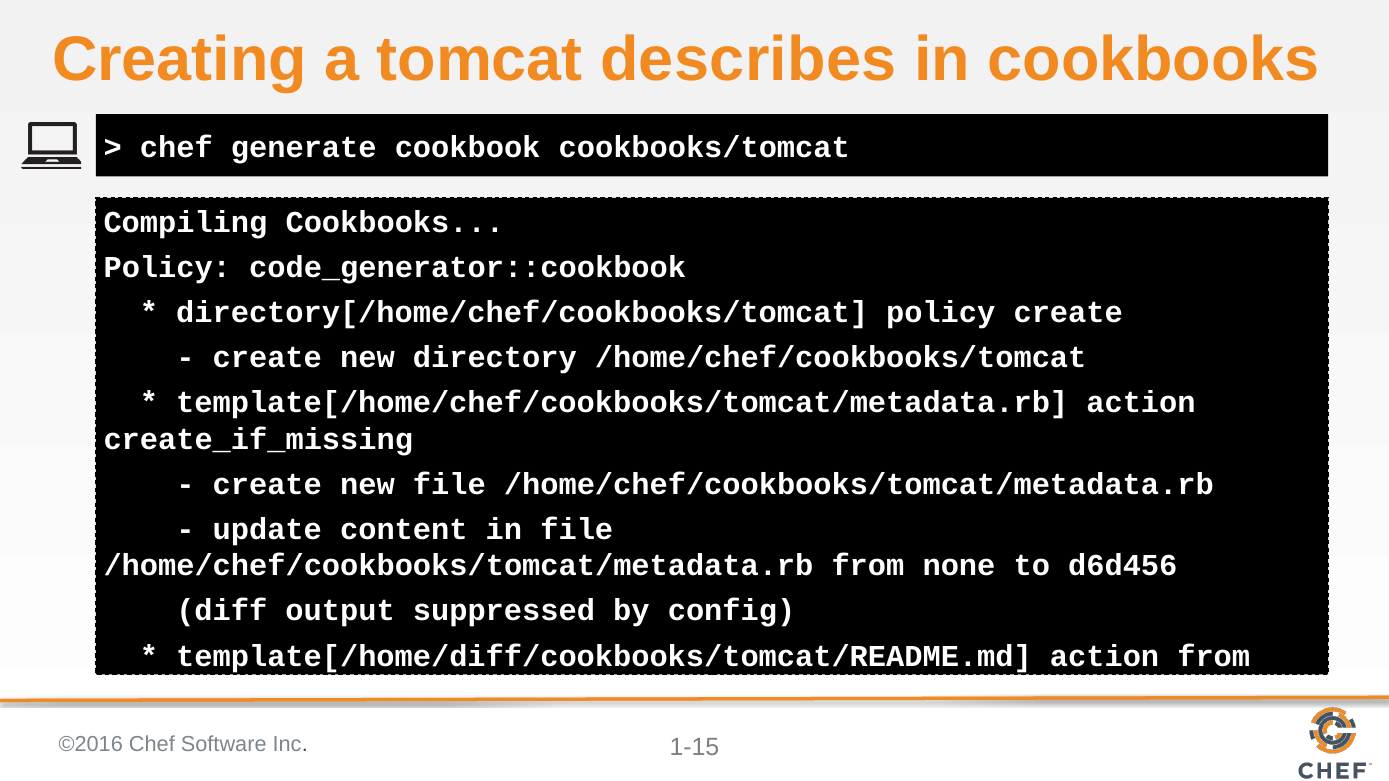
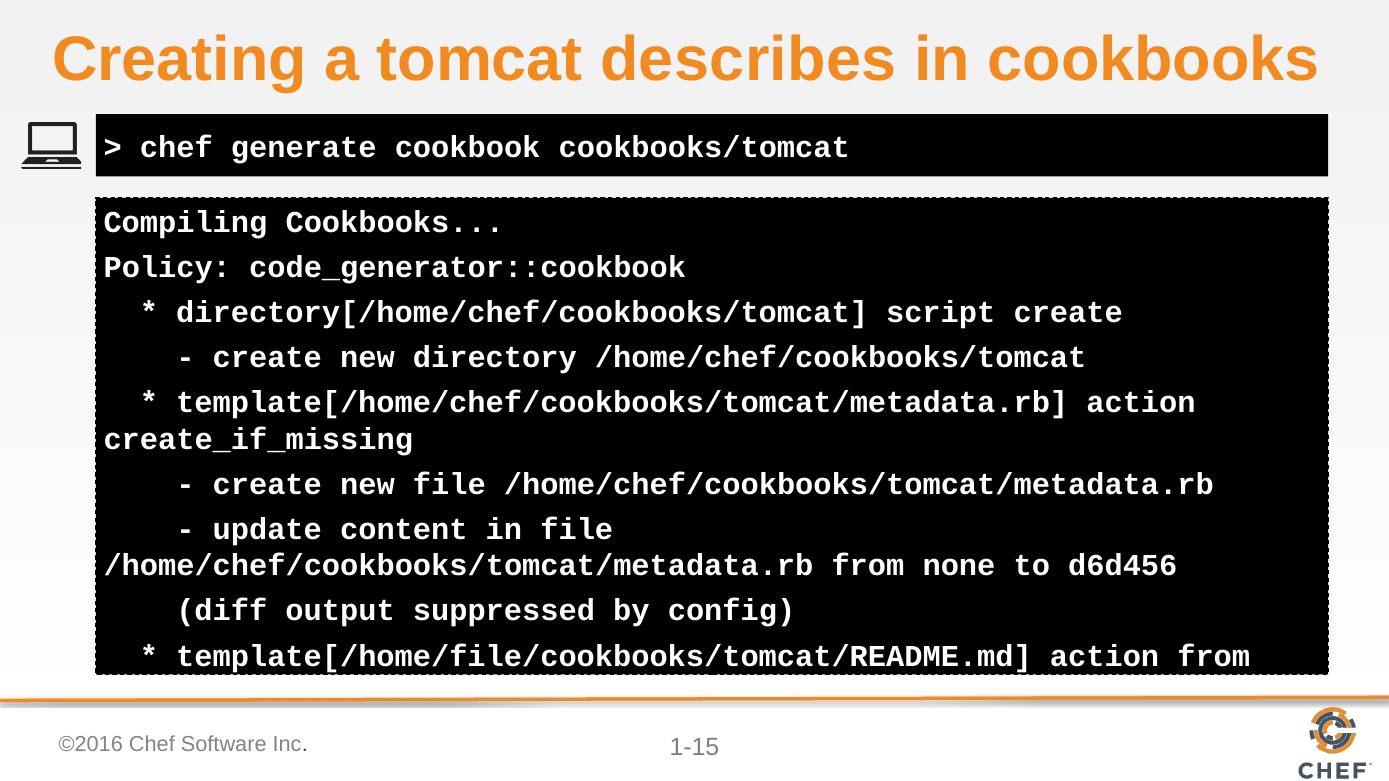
directory[/home/chef/cookbooks/tomcat policy: policy -> script
template[/home/diff/cookbooks/tomcat/README.md: template[/home/diff/cookbooks/tomcat/README.md -> template[/home/file/cookbooks/tomcat/README.md
